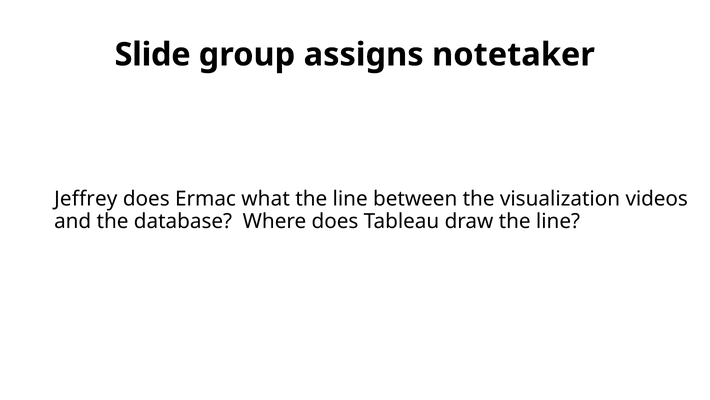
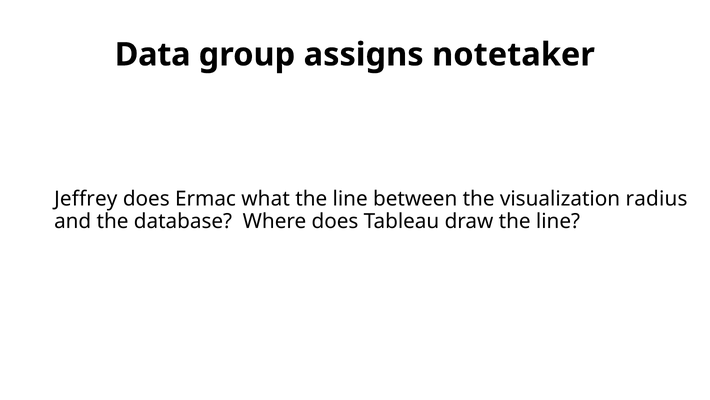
Slide: Slide -> Data
videos: videos -> radius
